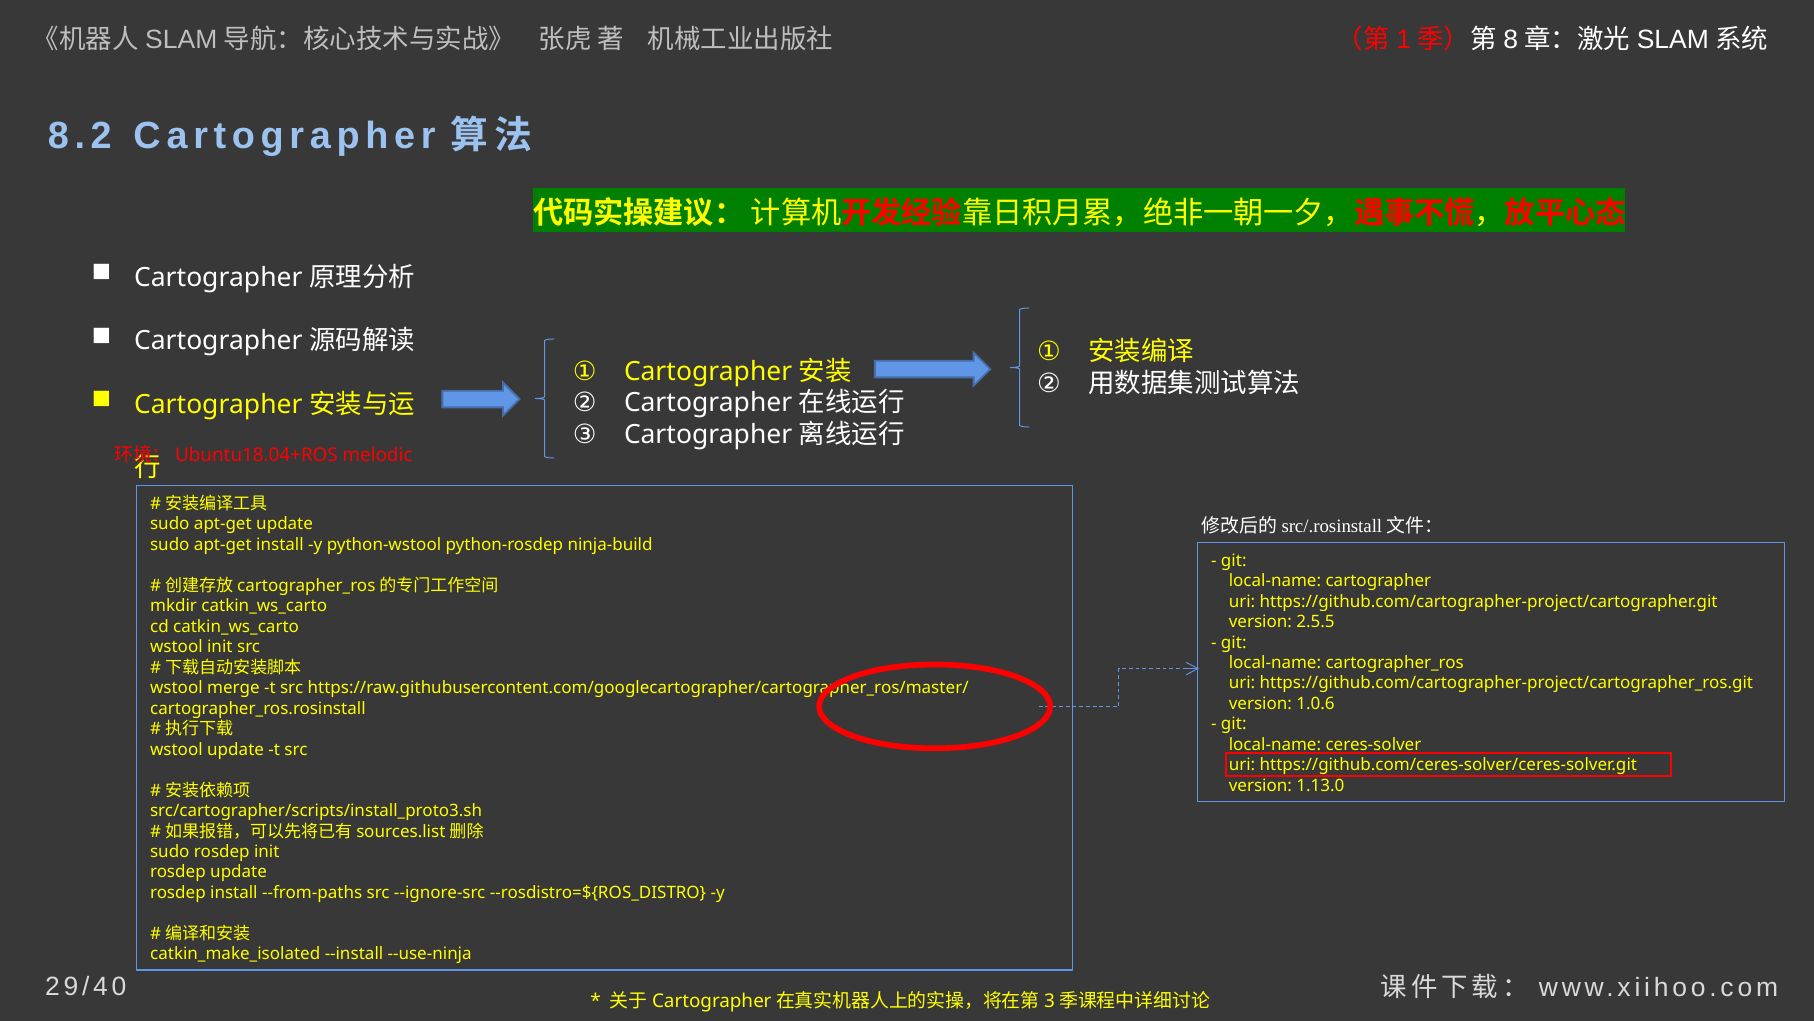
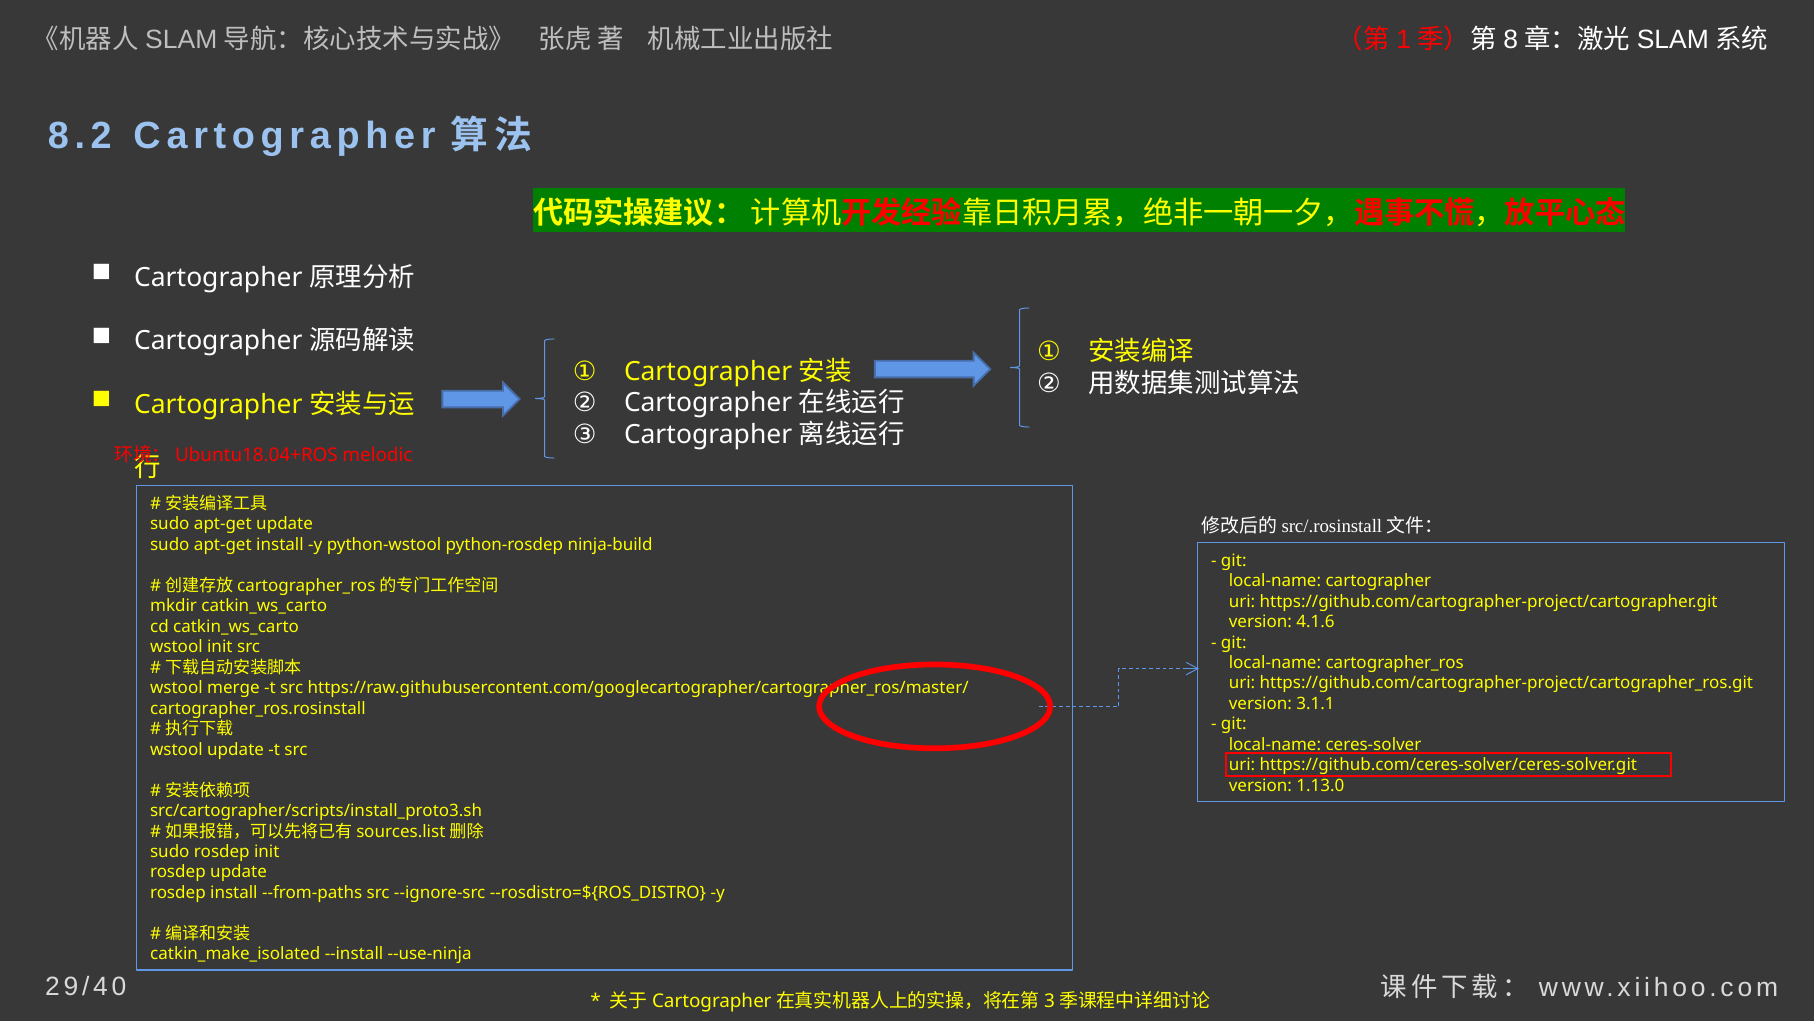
2.5.5: 2.5.5 -> 4.1.6
1.0.6: 1.0.6 -> 3.1.1
